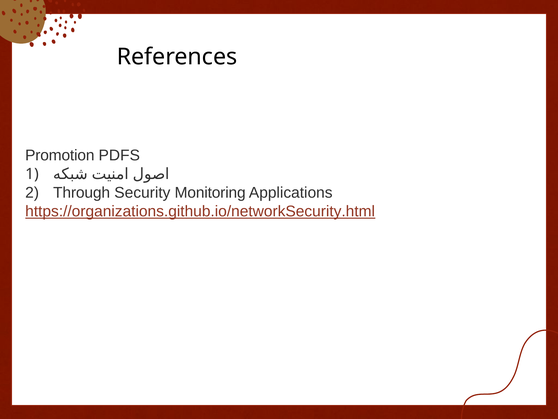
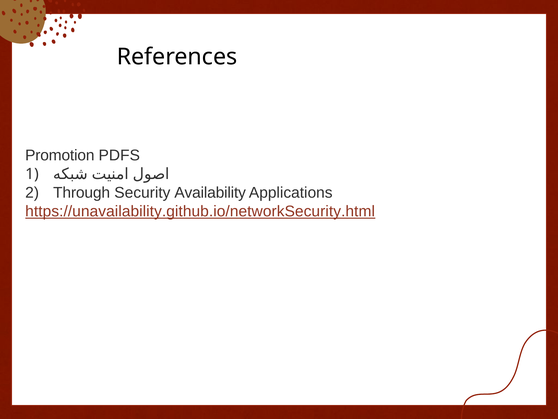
Monitoring: Monitoring -> Availability
https://organizations.github.io/networkSecurity.html: https://organizations.github.io/networkSecurity.html -> https://unavailability.github.io/networkSecurity.html
